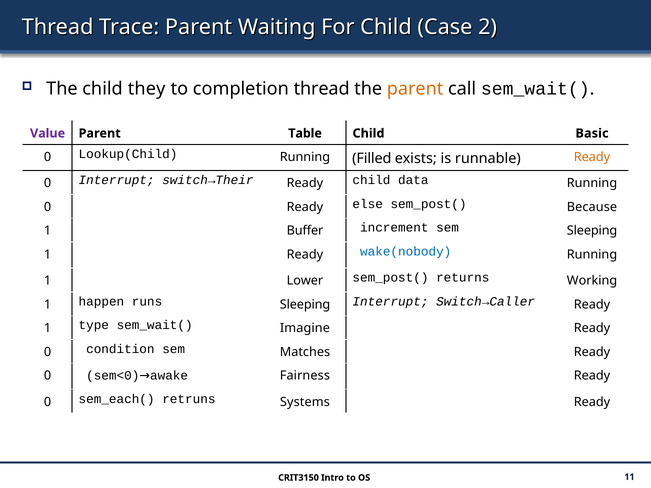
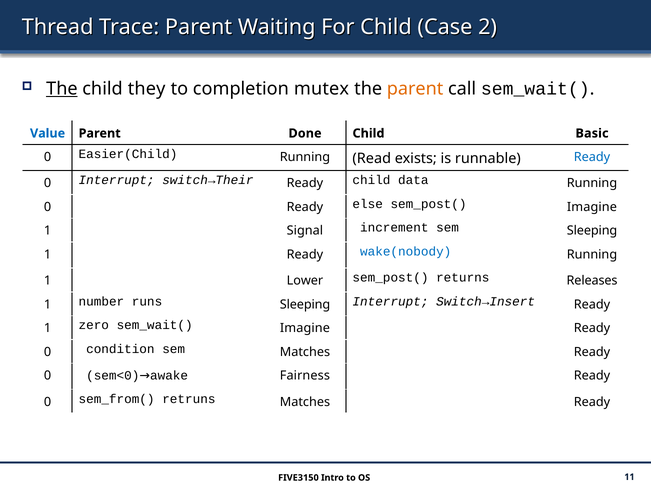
The at (62, 89) underline: none -> present
completion thread: thread -> mutex
Value colour: purple -> blue
Table: Table -> Done
Lookup(Child: Lookup(Child -> Easier(Child
Filled: Filled -> Read
Ready at (592, 157) colour: orange -> blue
Because at (592, 207): Because -> Imagine
Buffer: Buffer -> Signal
Working: Working -> Releases
happen: happen -> number
Switch→Caller: Switch→Caller -> Switch→Insert
type: type -> zero
sem_each(: sem_each( -> sem_from(
retruns Systems: Systems -> Matches
CRIT3150: CRIT3150 -> FIVE3150
